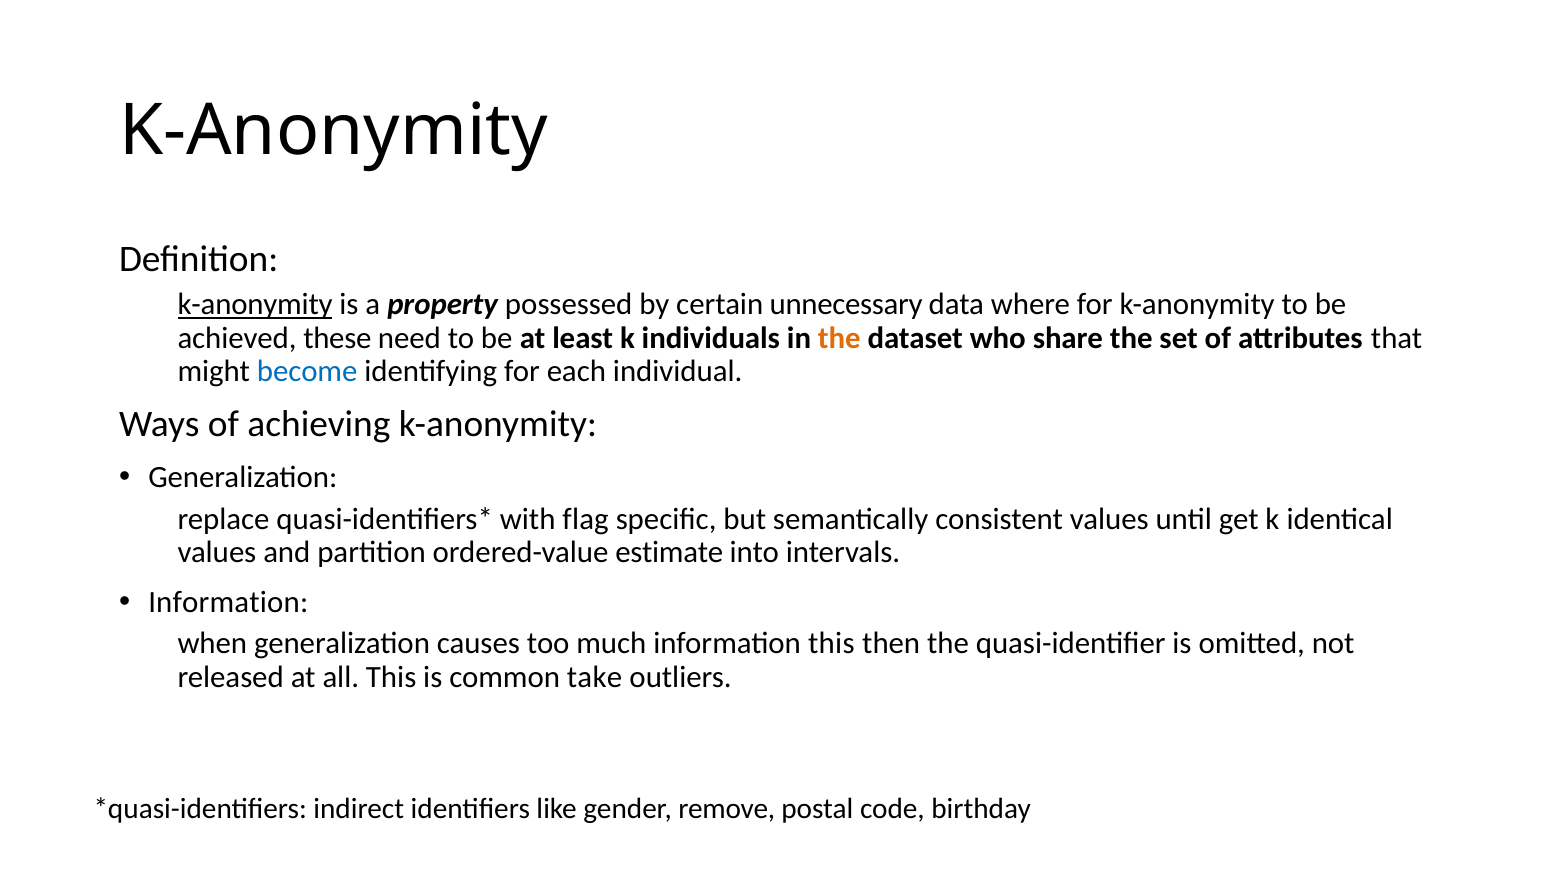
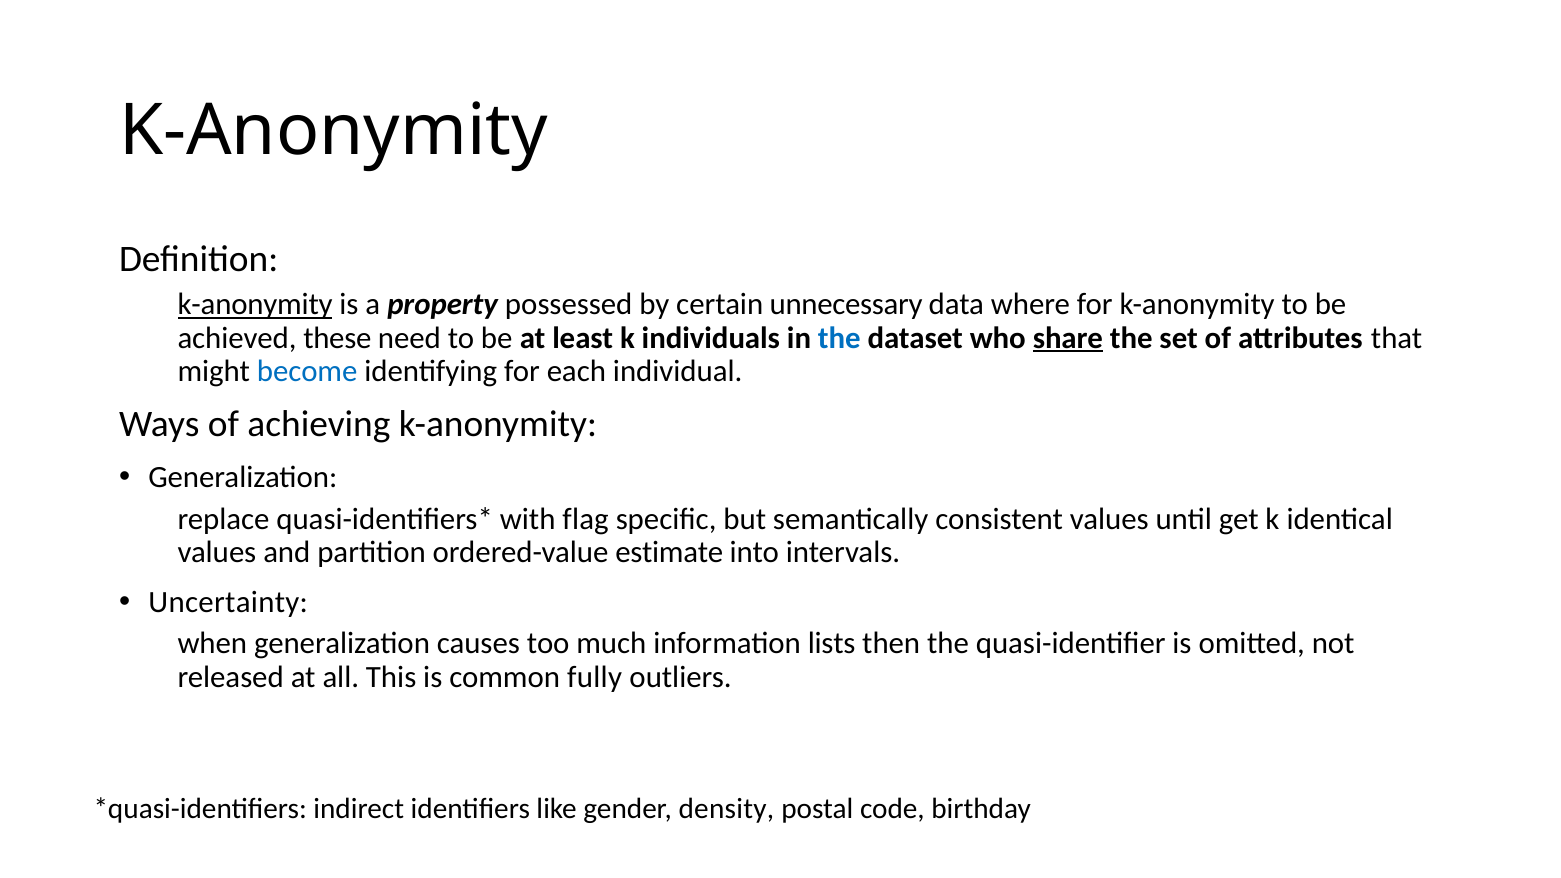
the at (839, 338) colour: orange -> blue
share underline: none -> present
Information at (228, 602): Information -> Uncertainty
information this: this -> lists
take: take -> fully
remove: remove -> density
